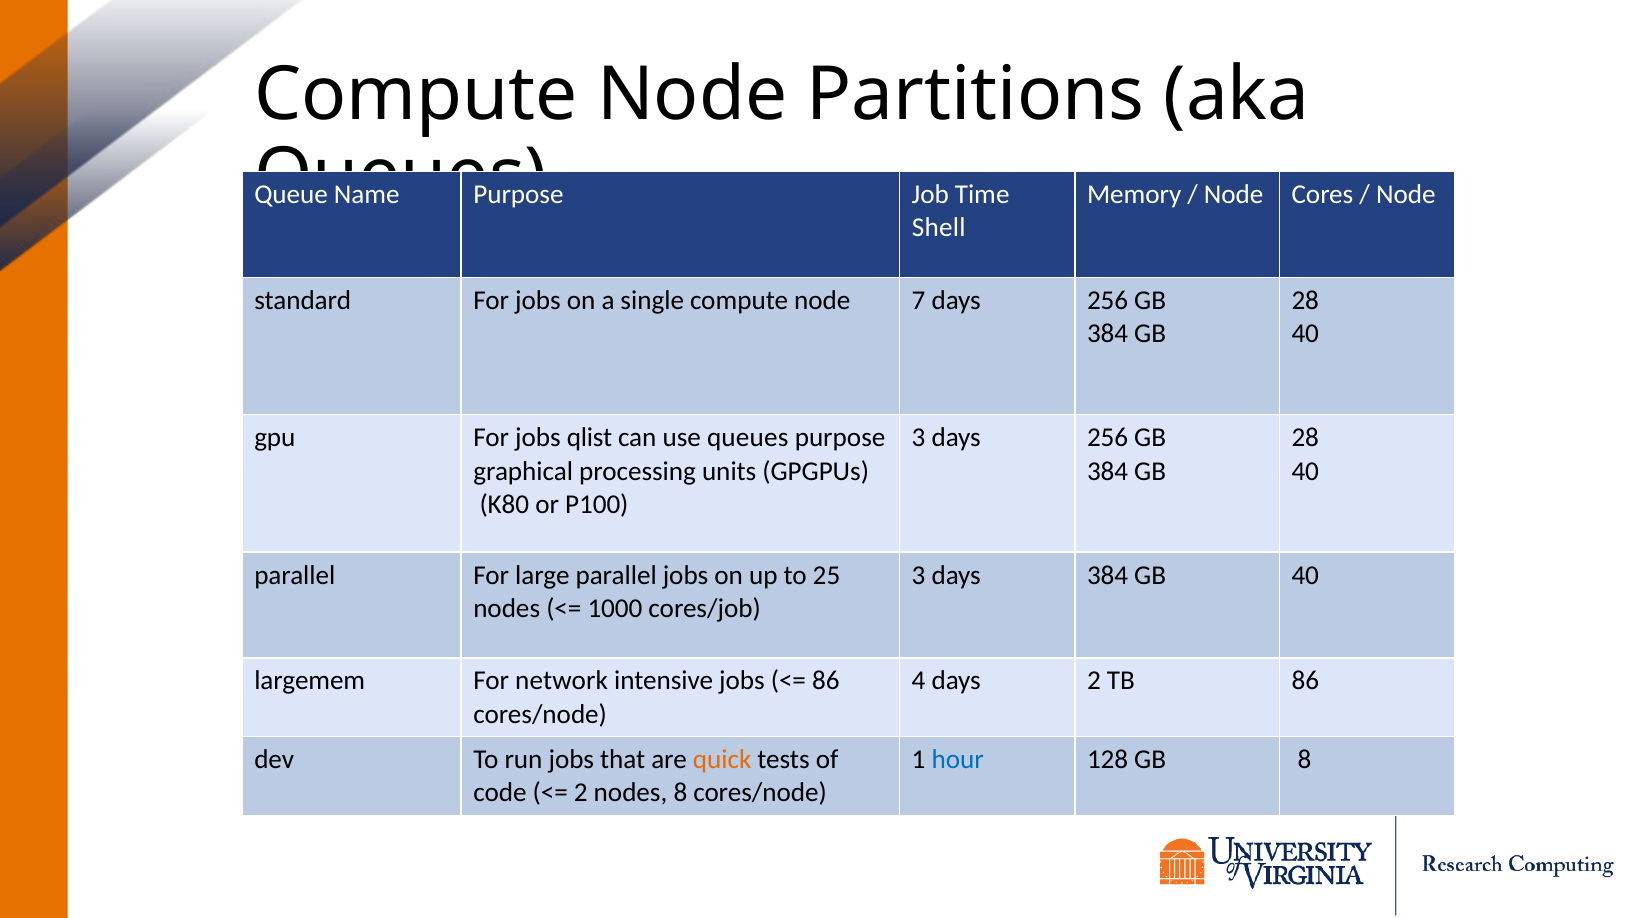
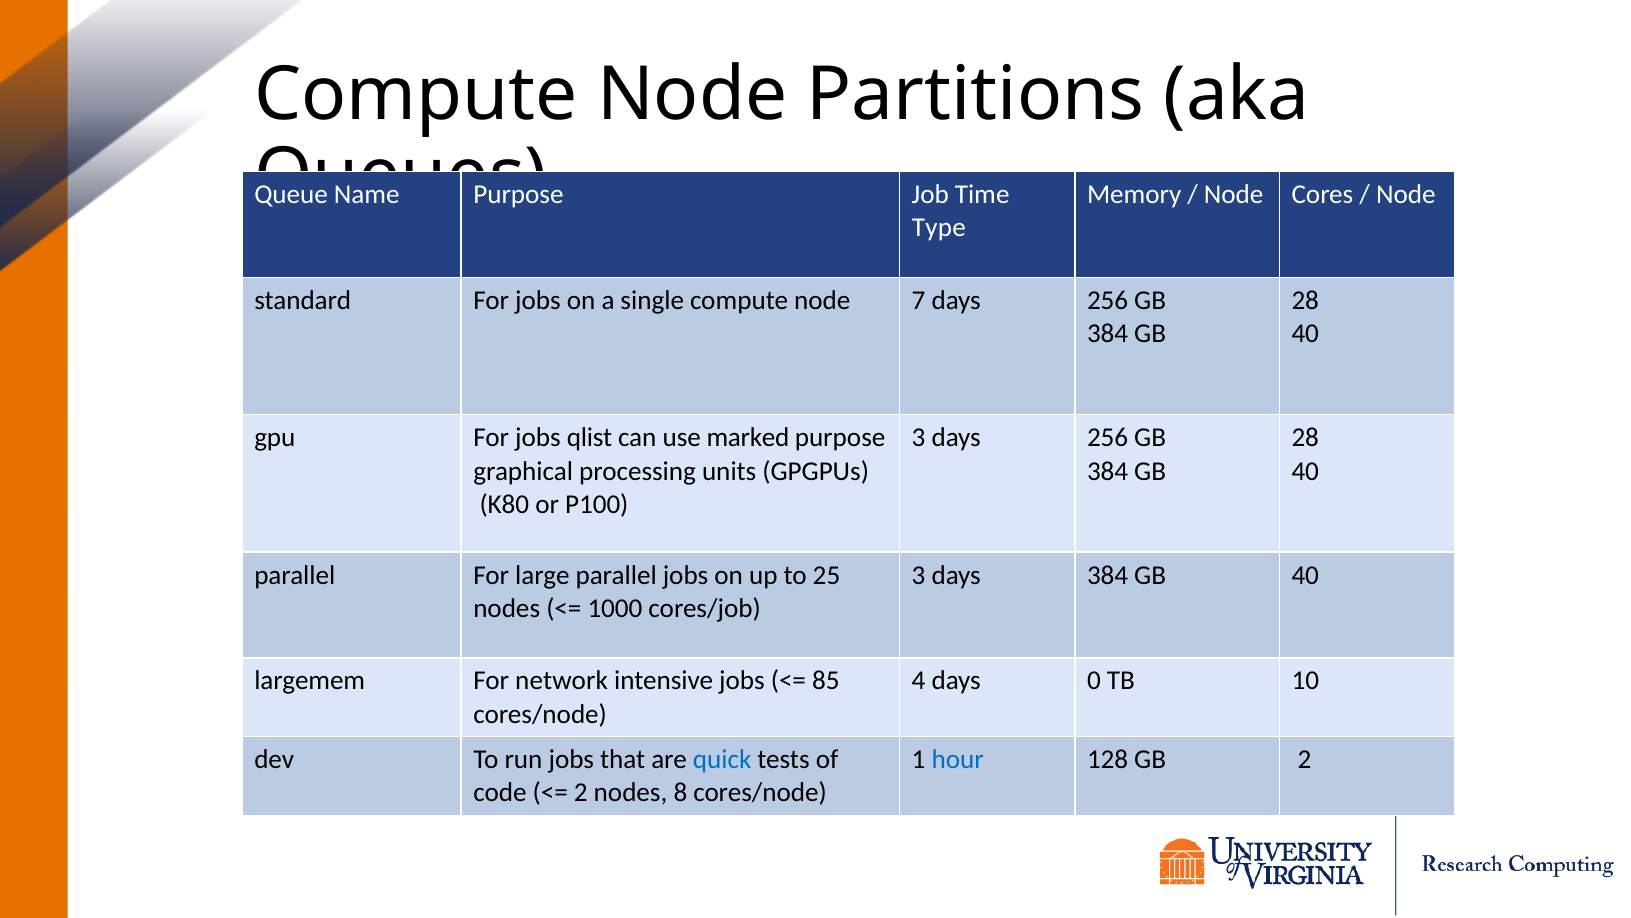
Shell: Shell -> Type
use queues: queues -> marked
86 at (826, 681): 86 -> 85
days 2: 2 -> 0
TB 86: 86 -> 10
quick colour: orange -> blue
GB 8: 8 -> 2
